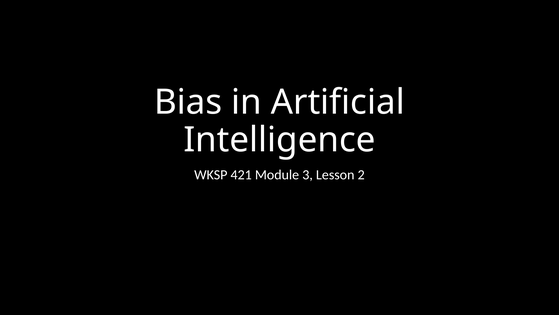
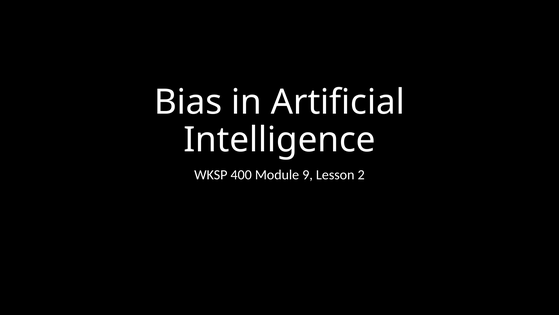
421: 421 -> 400
3: 3 -> 9
